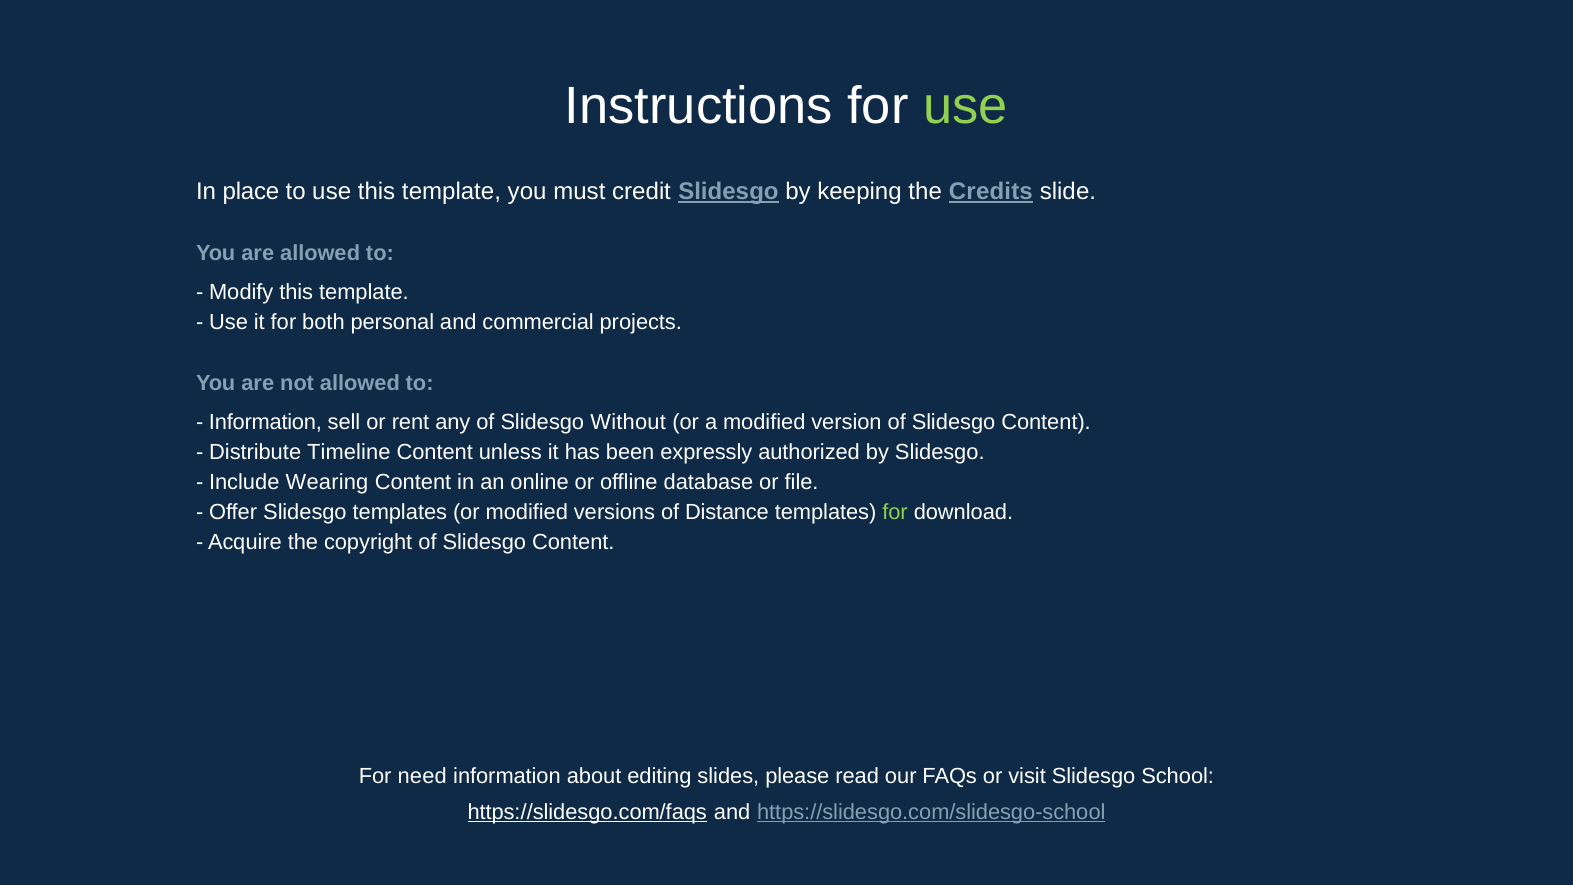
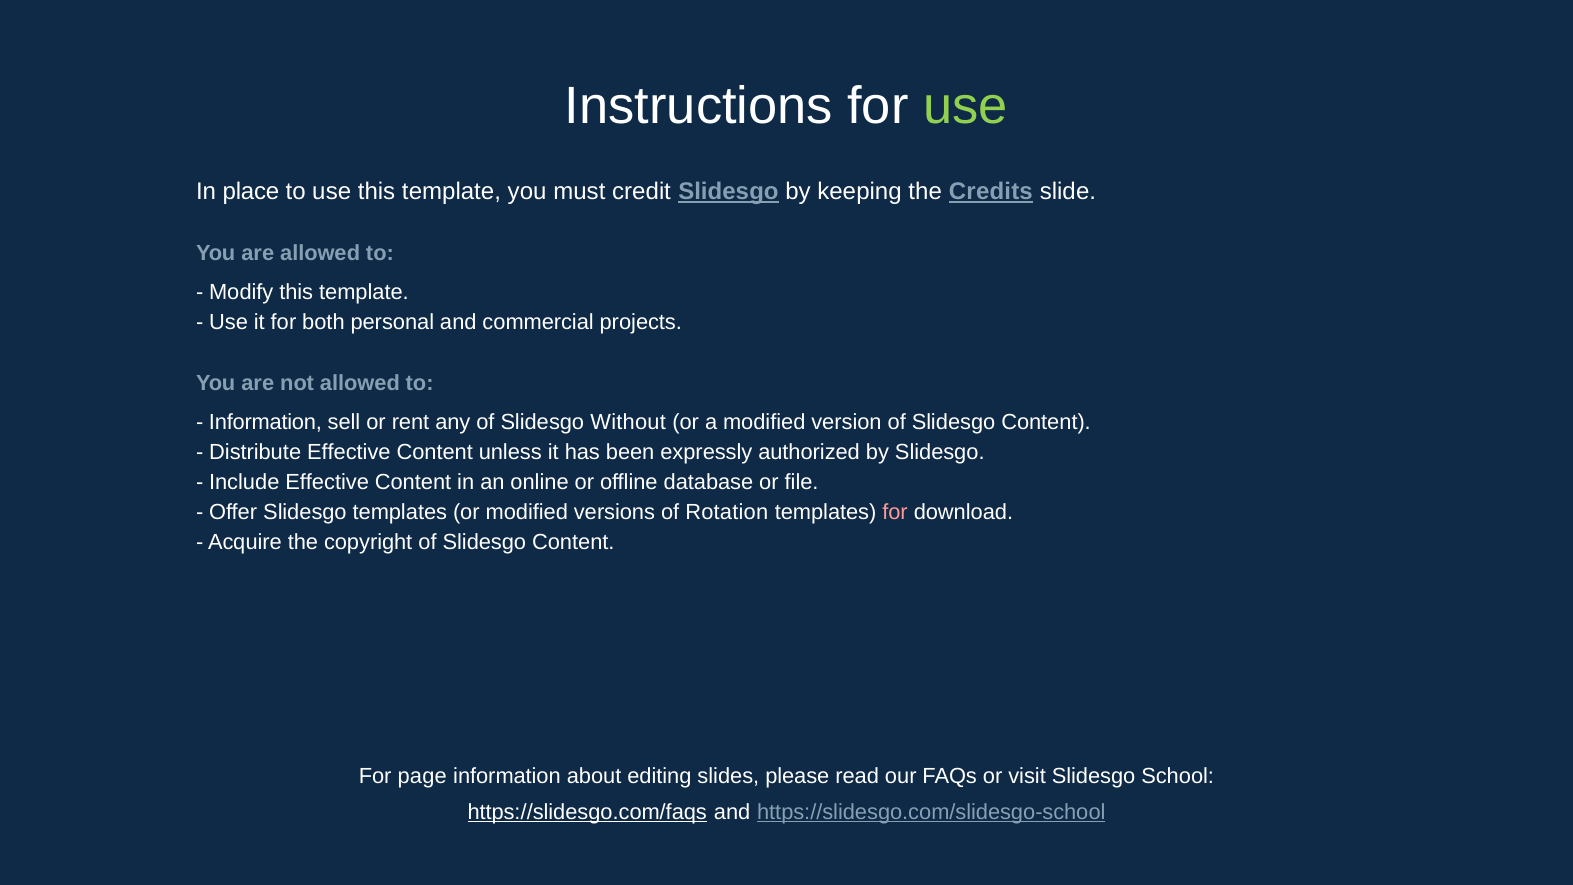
Distribute Timeline: Timeline -> Effective
Include Wearing: Wearing -> Effective
Distance: Distance -> Rotation
for at (895, 512) colour: light green -> pink
need: need -> page
